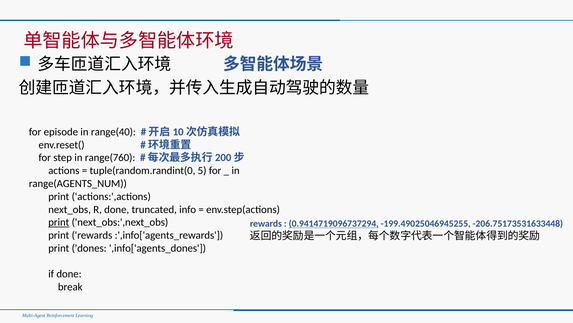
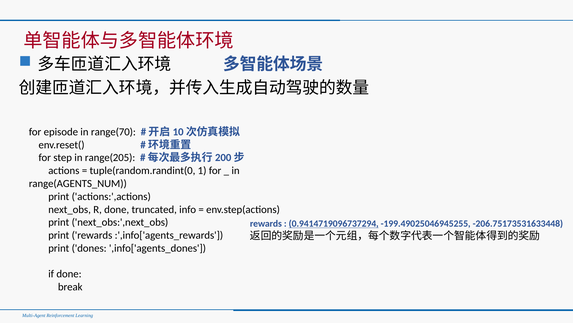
range(40: range(40 -> range(70
range(760: range(760 -> range(205
5: 5 -> 1
print at (59, 222) underline: present -> none
